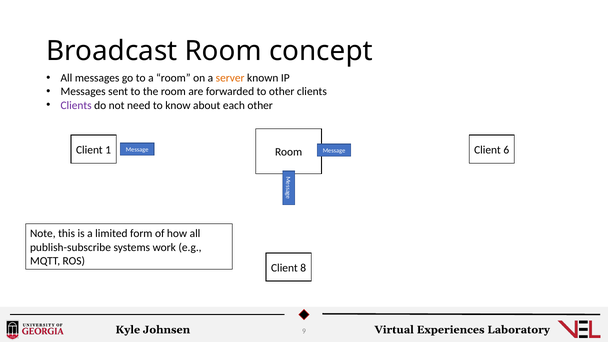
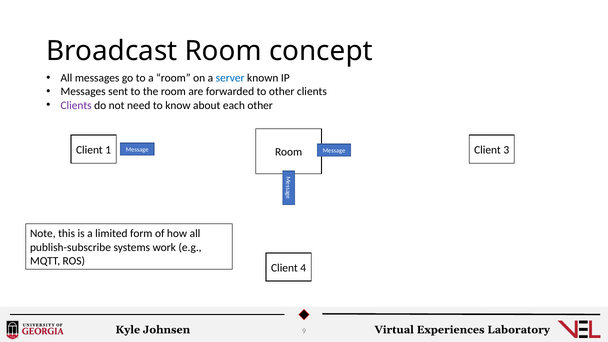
server colour: orange -> blue
6: 6 -> 3
8: 8 -> 4
